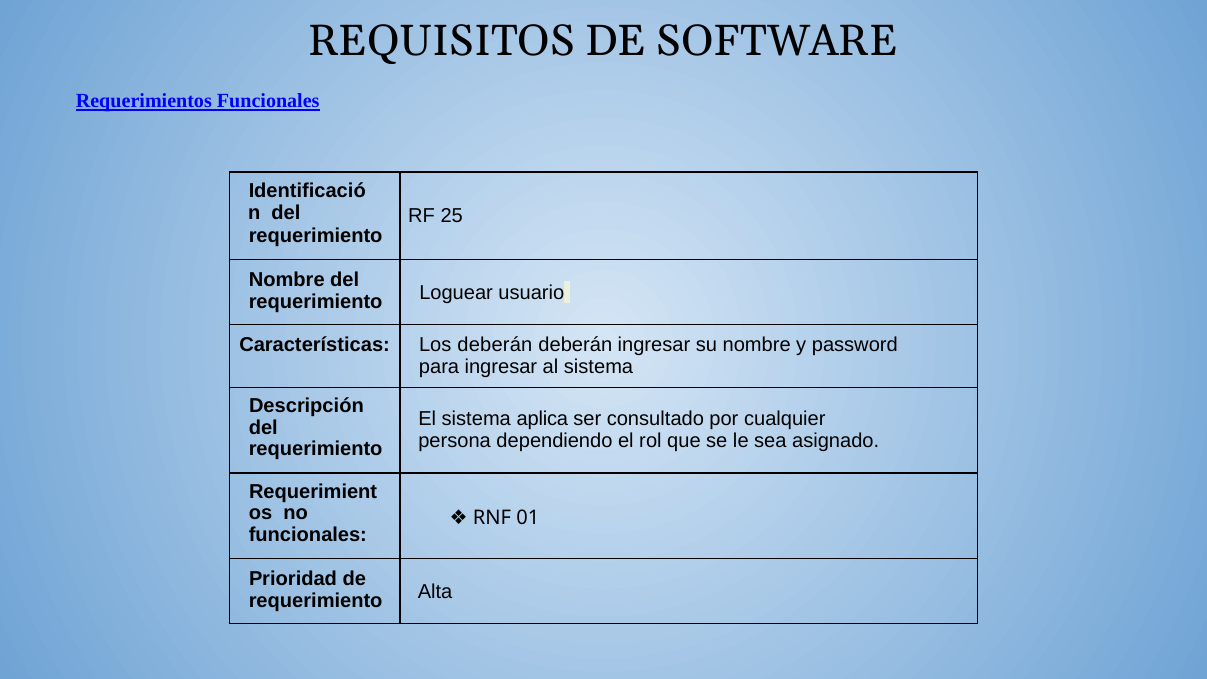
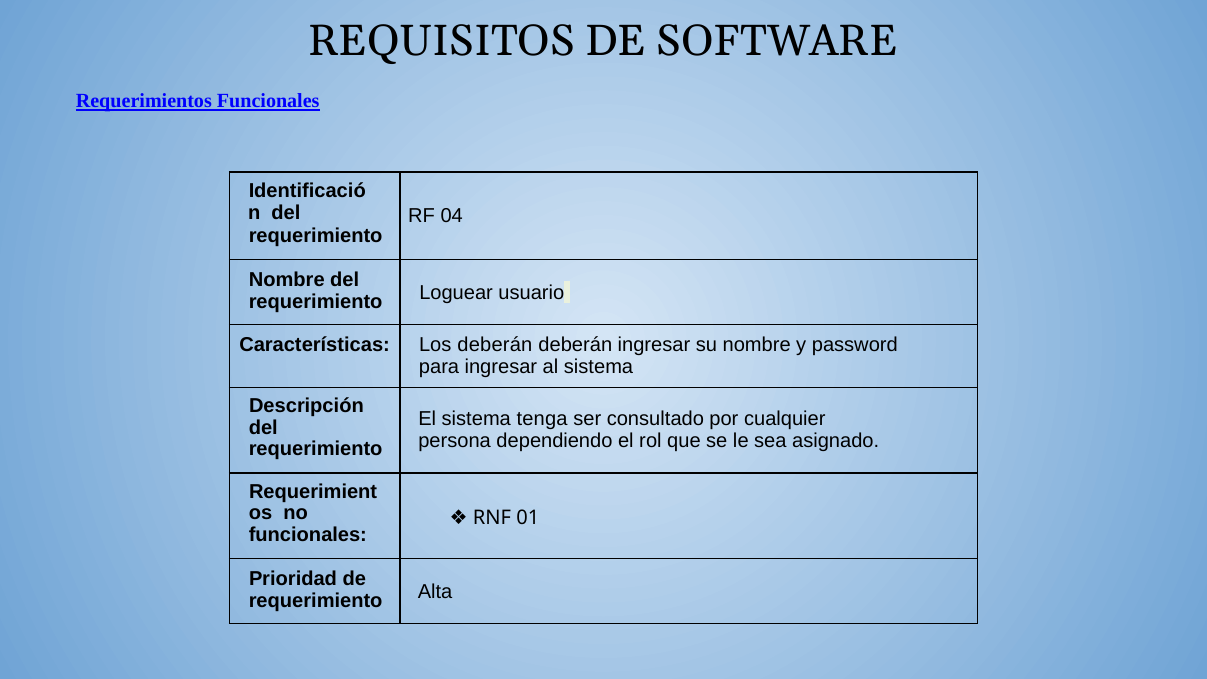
25: 25 -> 04
aplica: aplica -> tenga
